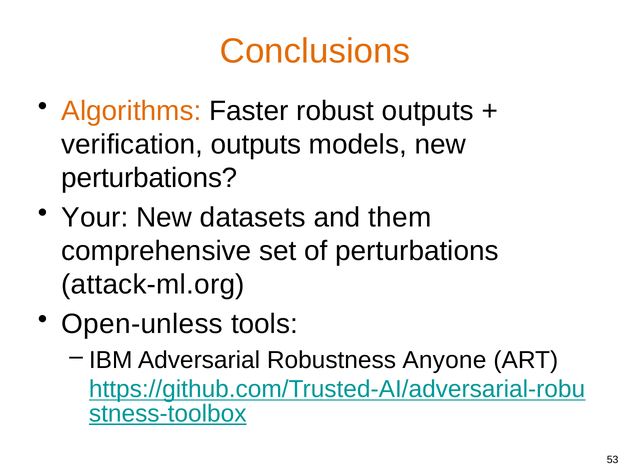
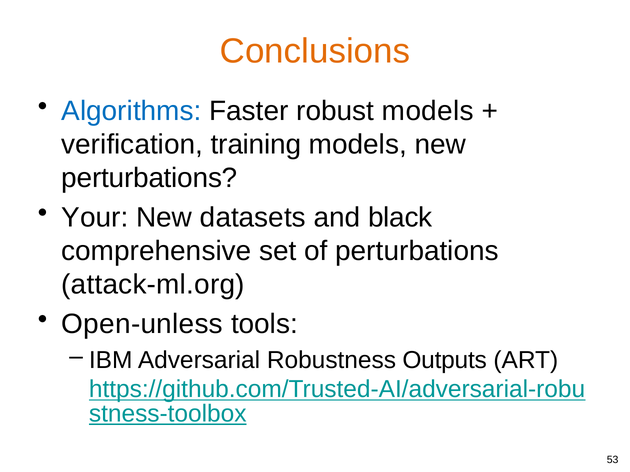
Algorithms colour: orange -> blue
robust outputs: outputs -> models
verification outputs: outputs -> training
them: them -> black
Anyone: Anyone -> Outputs
